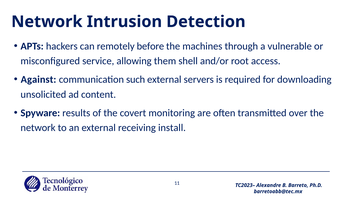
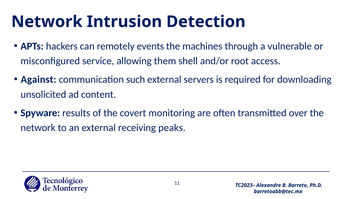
before: before -> events
install: install -> peaks
